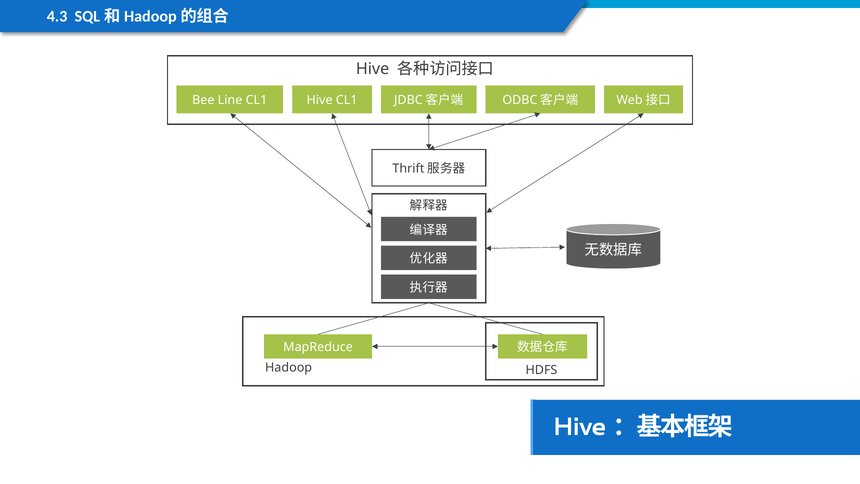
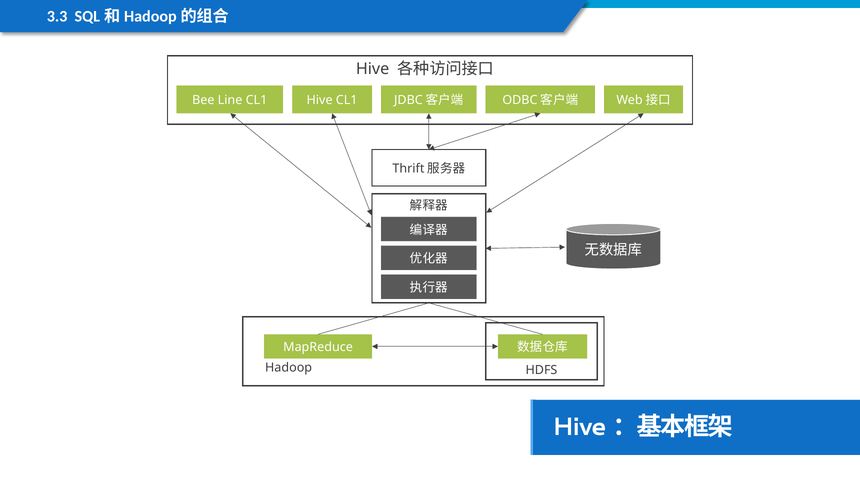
4.3: 4.3 -> 3.3
